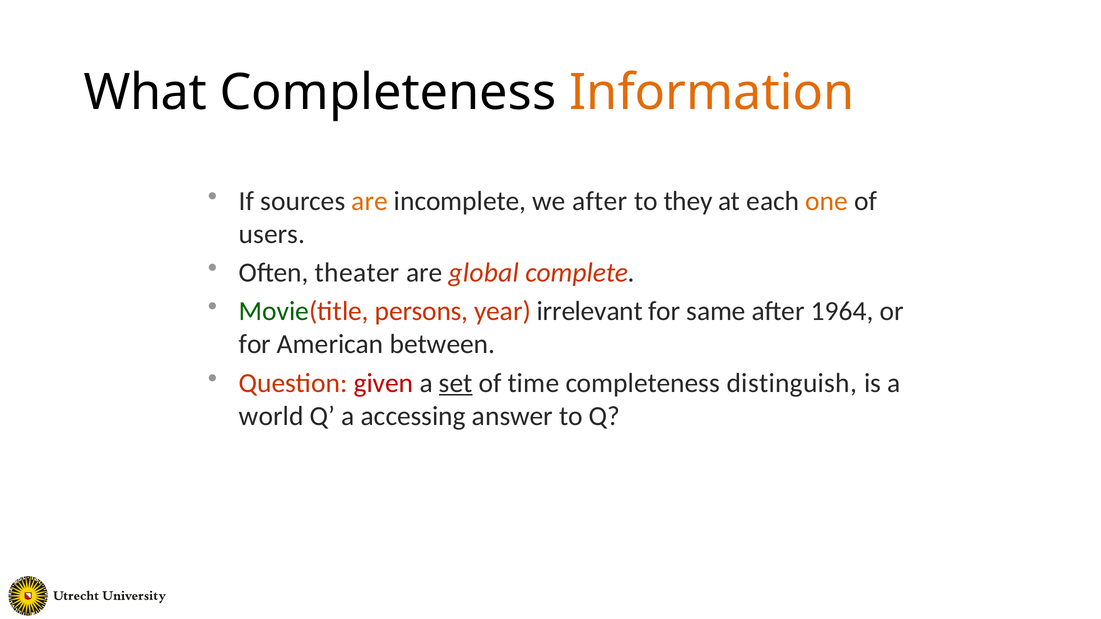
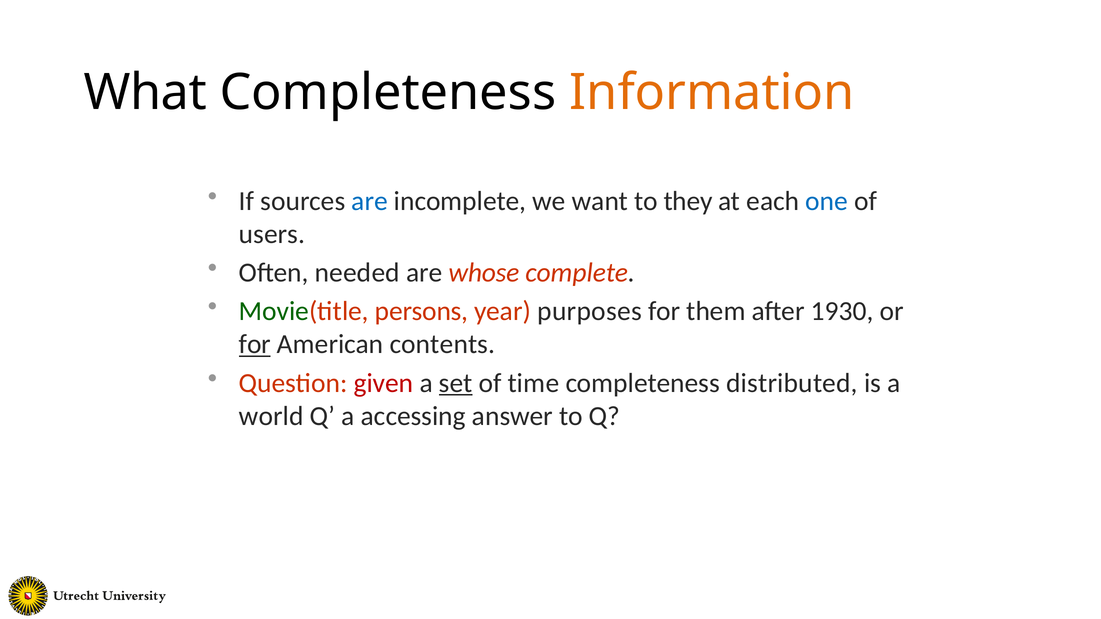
are at (370, 201) colour: orange -> blue
we after: after -> want
one colour: orange -> blue
theater: theater -> needed
global: global -> whose
irrelevant: irrelevant -> purposes
same: same -> them
1964: 1964 -> 1930
for at (255, 345) underline: none -> present
between: between -> contents
distinguish: distinguish -> distributed
